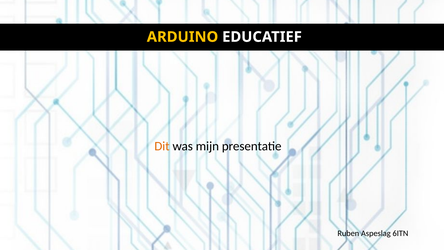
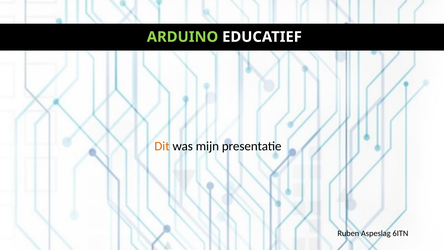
ARDUINO colour: yellow -> light green
